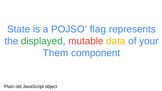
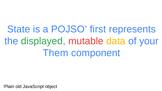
flag: flag -> first
